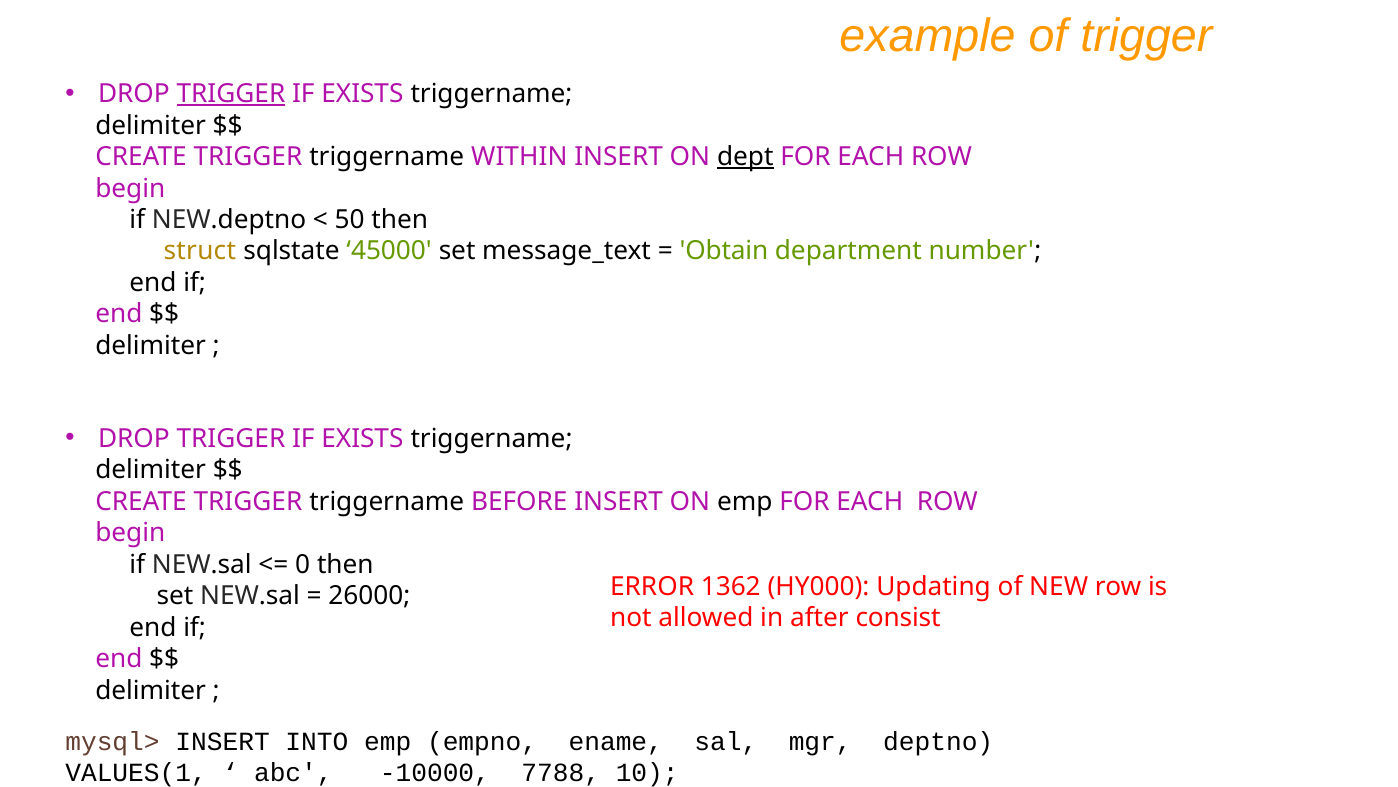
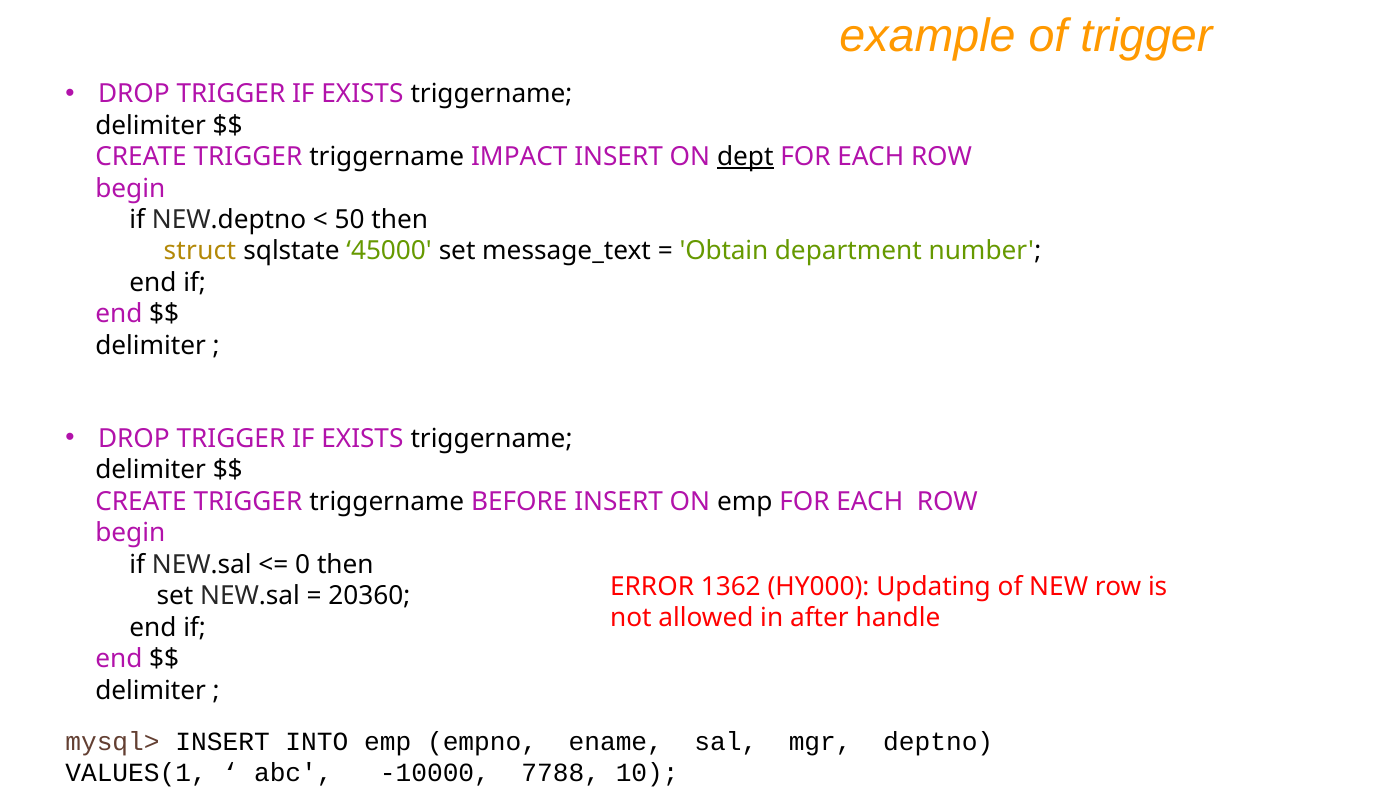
TRIGGER at (231, 94) underline: present -> none
WITHIN: WITHIN -> IMPACT
26000: 26000 -> 20360
consist: consist -> handle
